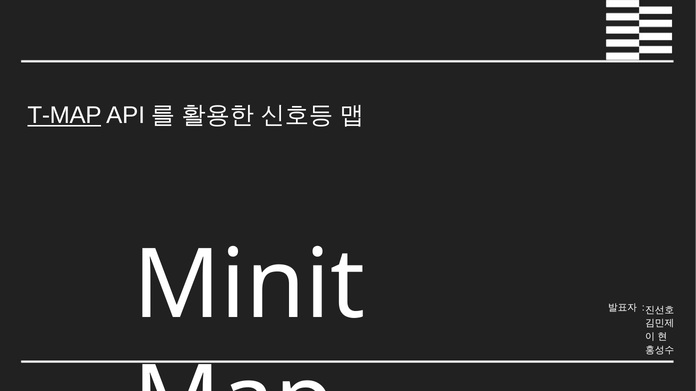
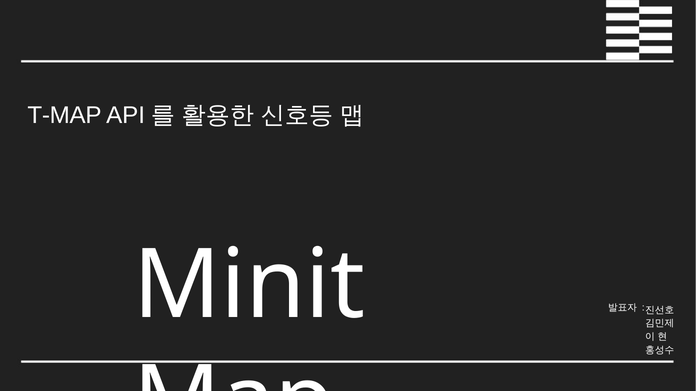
T-MAP underline: present -> none
